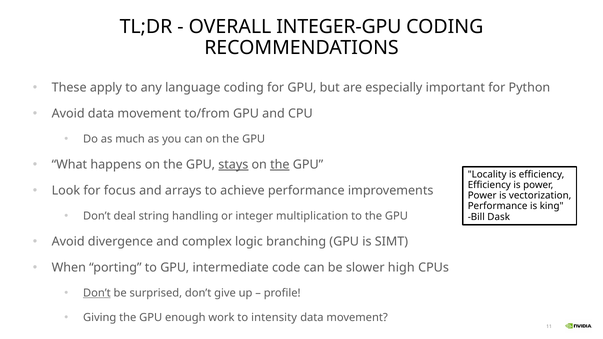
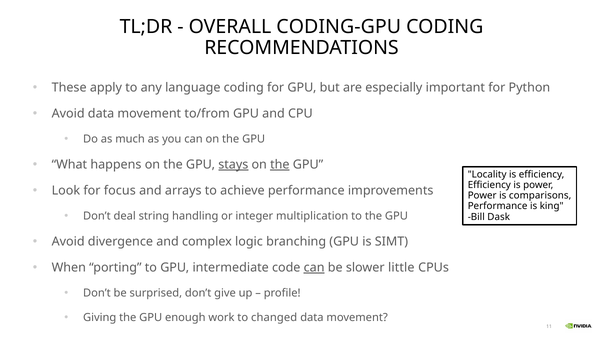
INTEGER-GPU: INTEGER-GPU -> CODING-GPU
vectorization: vectorization -> comparisons
can at (314, 268) underline: none -> present
high: high -> little
Don’t at (97, 293) underline: present -> none
intensity: intensity -> changed
